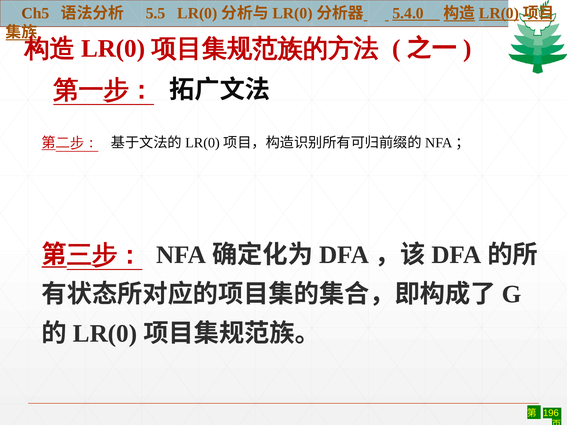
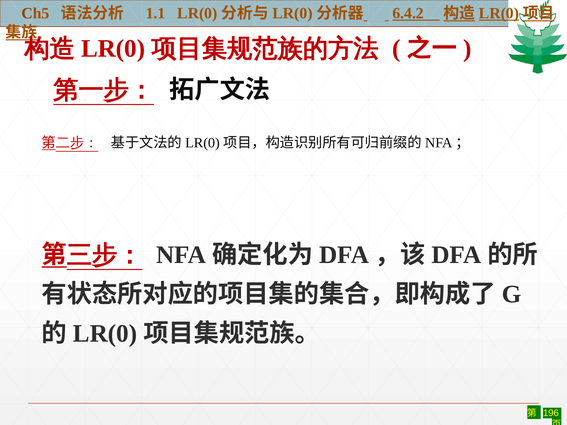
5.5: 5.5 -> 1.1
5.4.0: 5.4.0 -> 6.4.2
